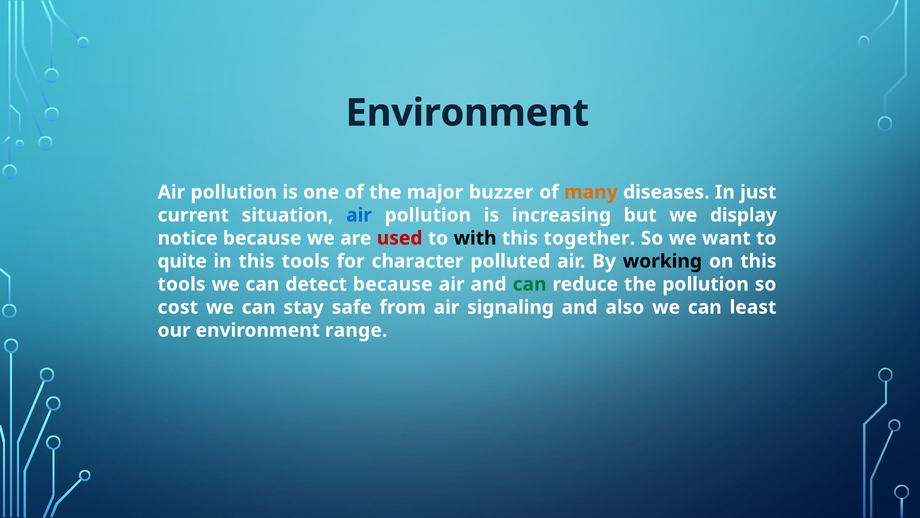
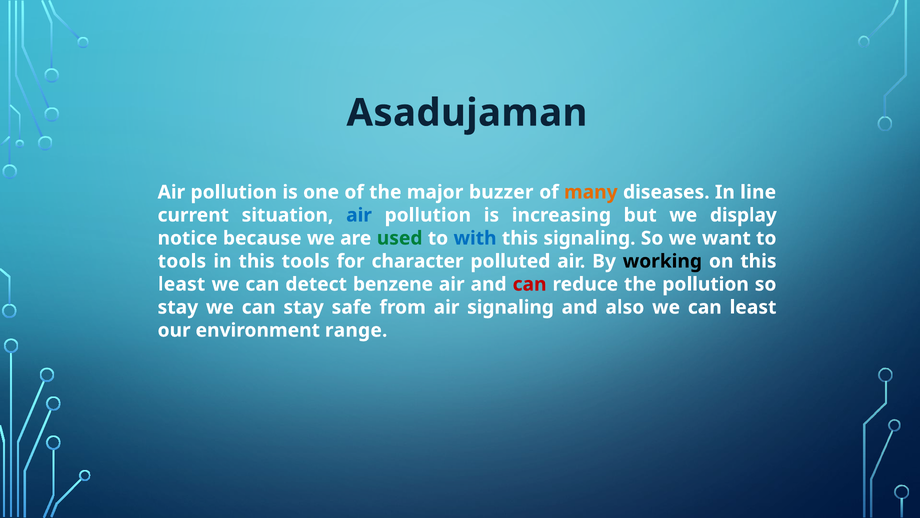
Environment at (467, 113): Environment -> Asadujaman
just: just -> line
used colour: red -> green
with colour: black -> blue
this together: together -> signaling
quite at (182, 261): quite -> tools
tools at (182, 284): tools -> least
detect because: because -> benzene
can at (530, 284) colour: green -> red
cost at (178, 307): cost -> stay
